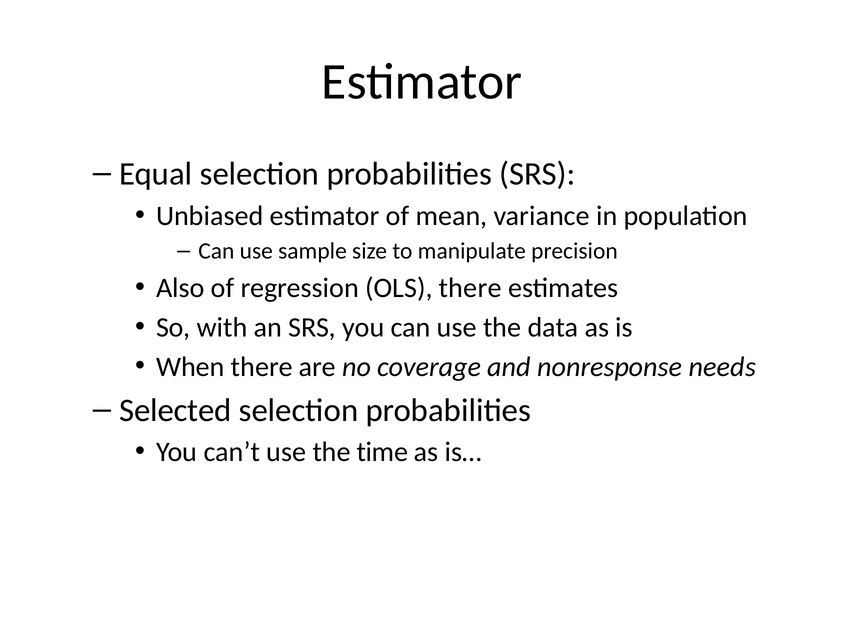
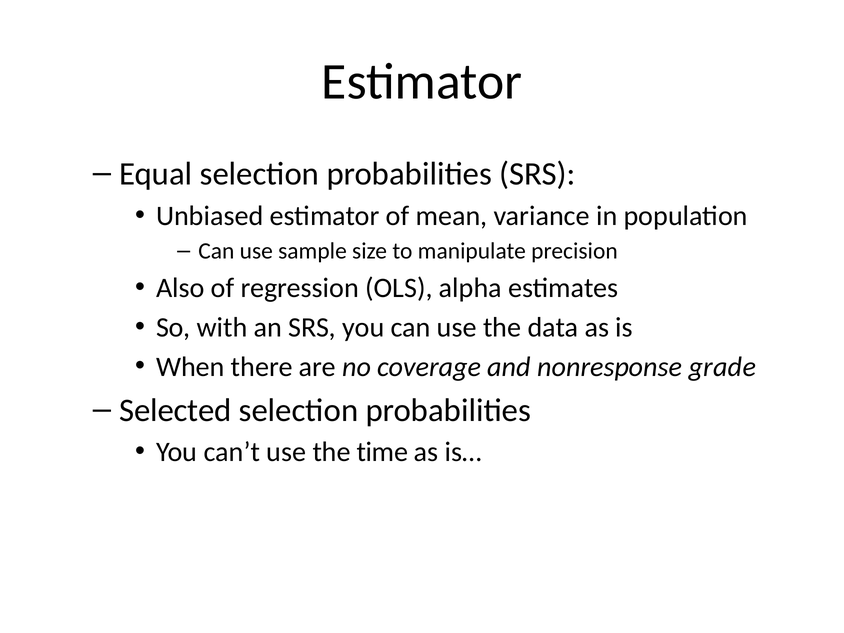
OLS there: there -> alpha
needs: needs -> grade
